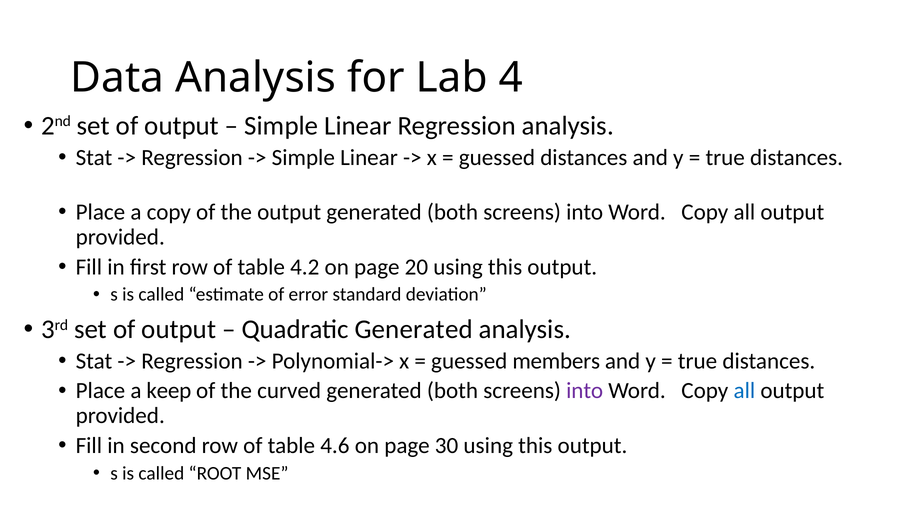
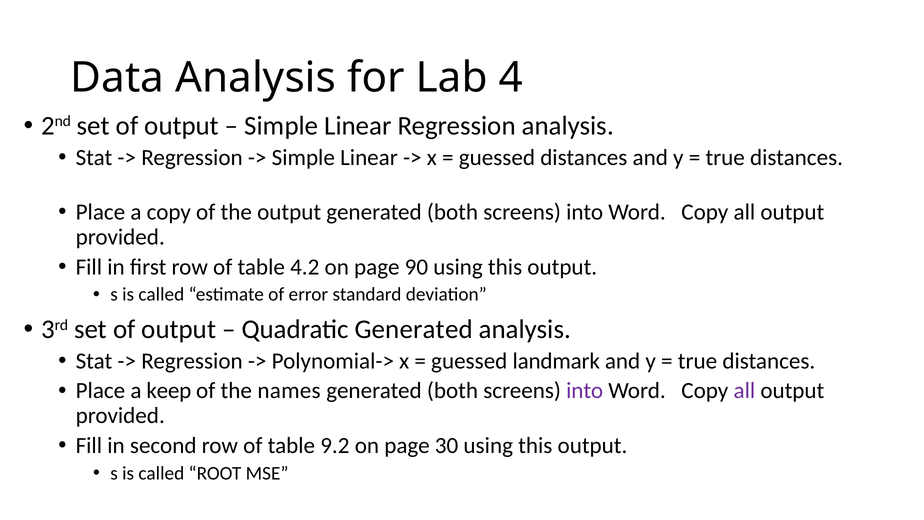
20: 20 -> 90
members: members -> landmark
curved: curved -> names
all at (744, 391) colour: blue -> purple
4.6: 4.6 -> 9.2
